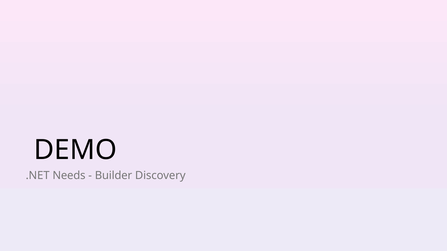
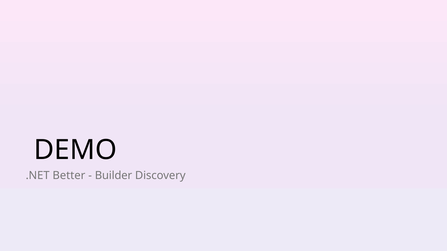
Needs: Needs -> Better
